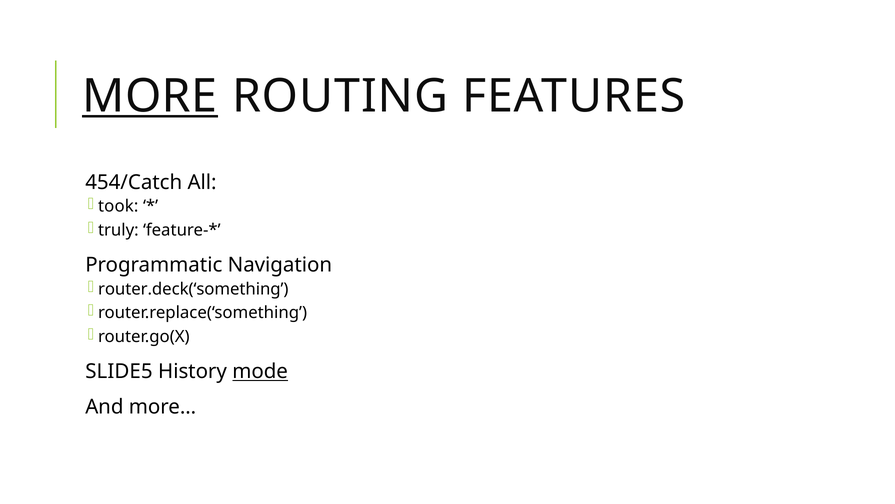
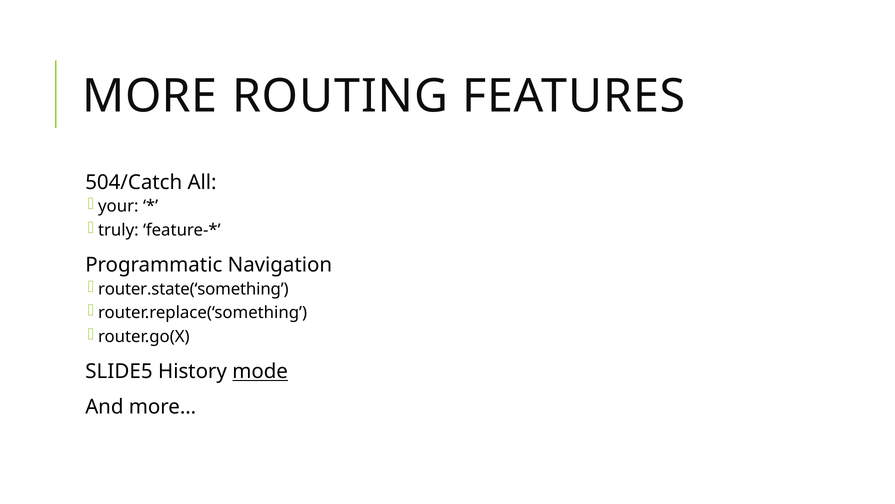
MORE underline: present -> none
454/Catch: 454/Catch -> 504/Catch
took: took -> your
router.deck(‘something: router.deck(‘something -> router.state(‘something
